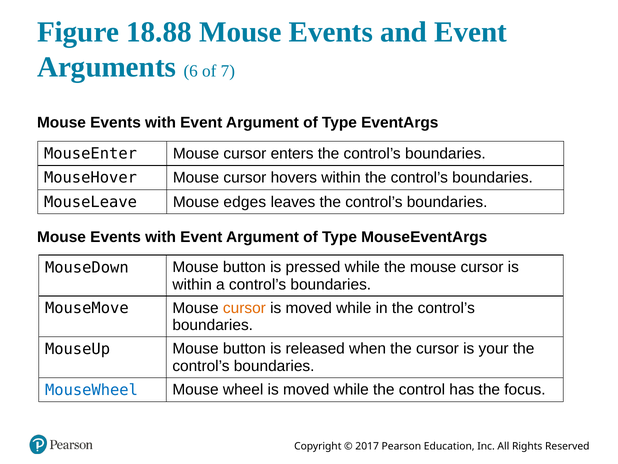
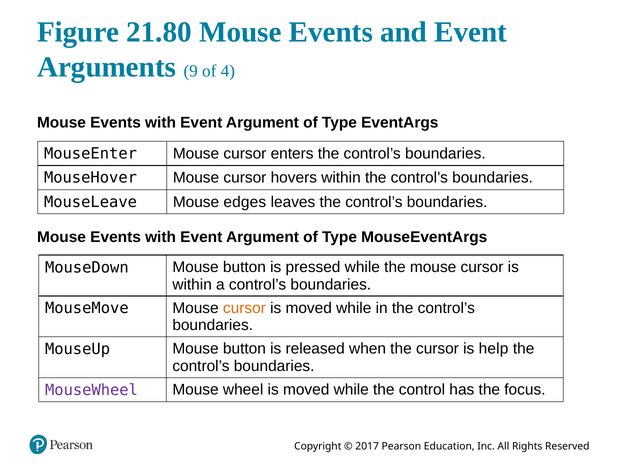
18.88: 18.88 -> 21.80
6: 6 -> 9
7: 7 -> 4
your: your -> help
MouseWheel colour: blue -> purple
